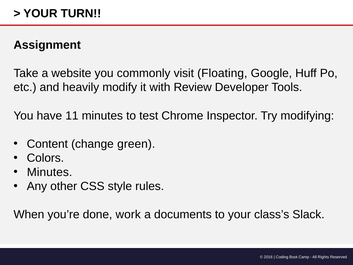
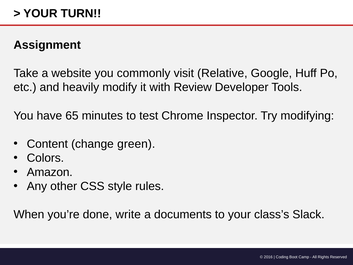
Floating: Floating -> Relative
11: 11 -> 65
Minutes at (50, 172): Minutes -> Amazon
work: work -> write
